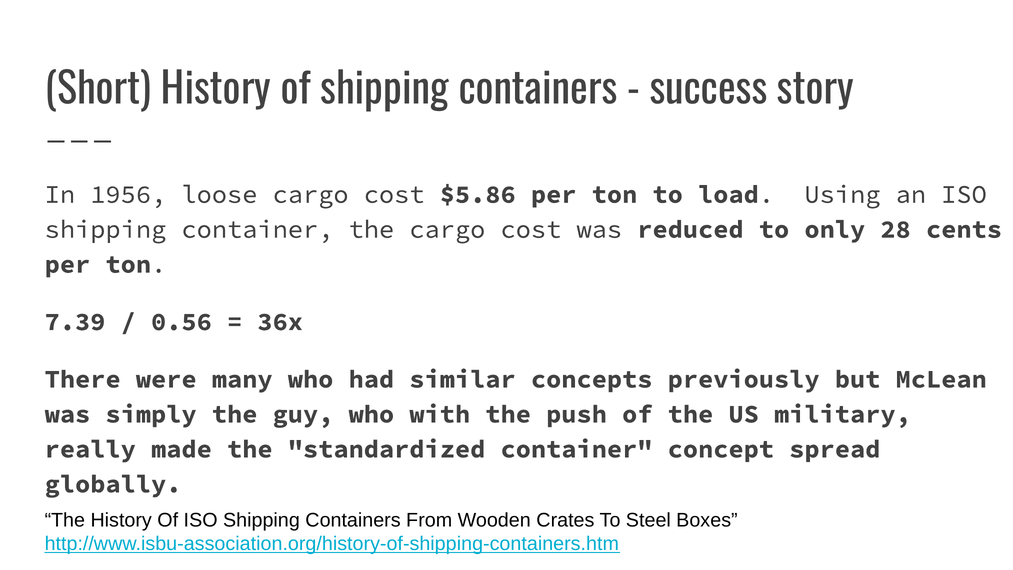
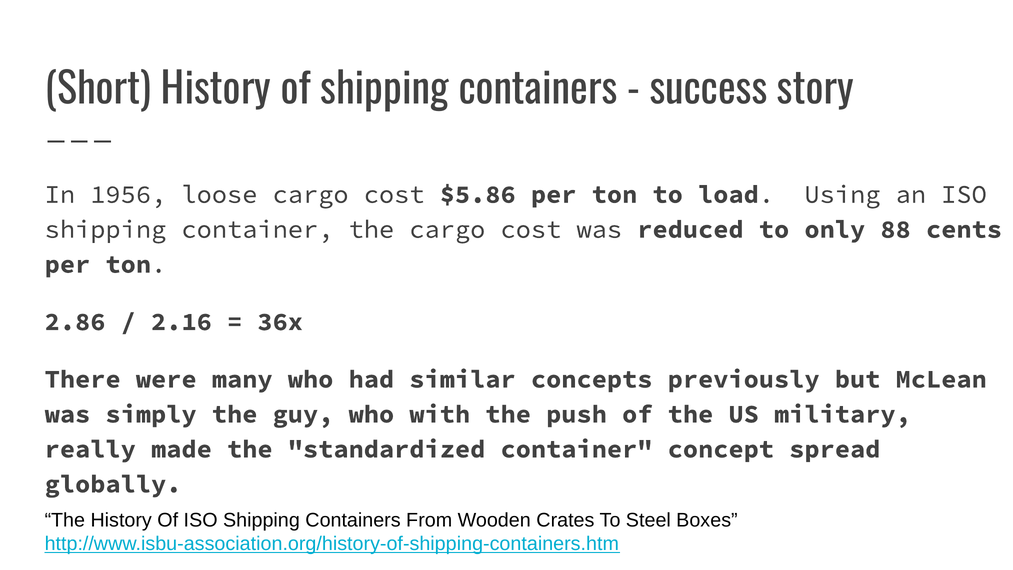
28: 28 -> 88
7.39: 7.39 -> 2.86
0.56: 0.56 -> 2.16
